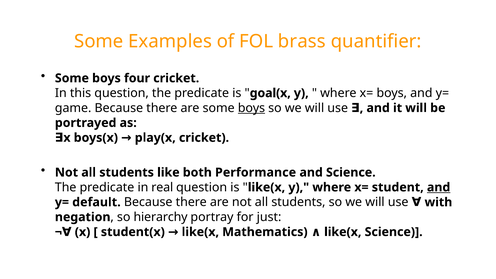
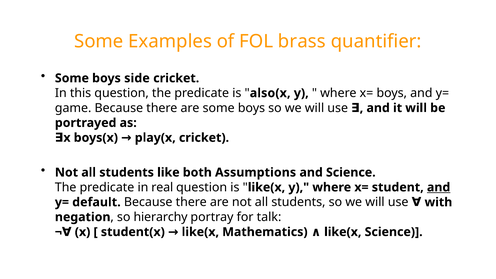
four: four -> side
goal(x: goal(x -> also(x
boys at (251, 108) underline: present -> none
Performance: Performance -> Assumptions
just: just -> talk
